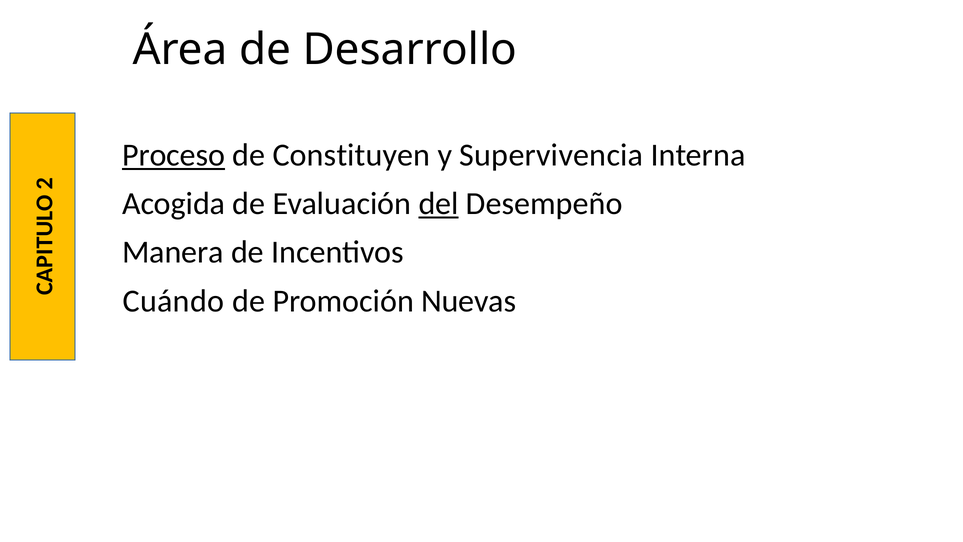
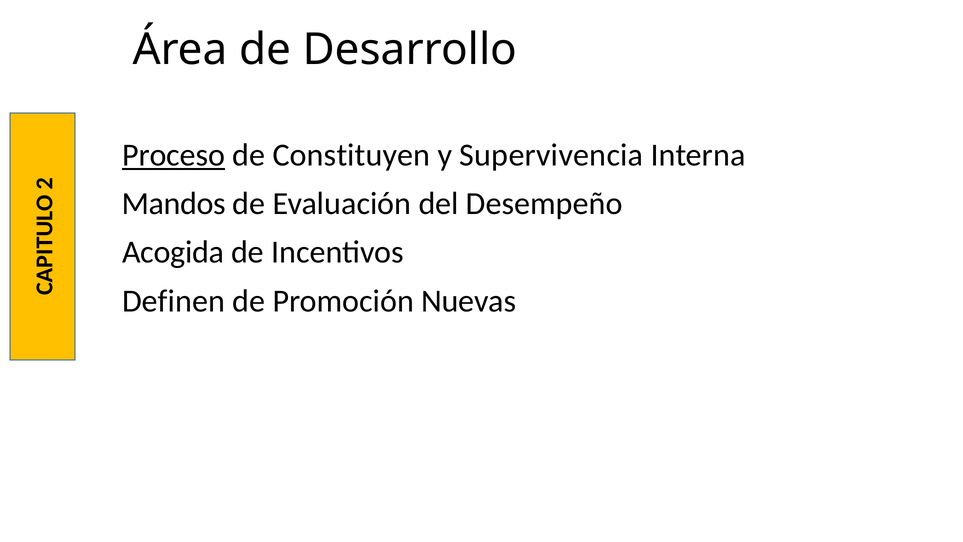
Acogida: Acogida -> Mandos
del underline: present -> none
Manera: Manera -> Acogida
Cuándo: Cuándo -> Definen
